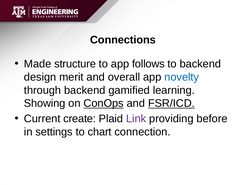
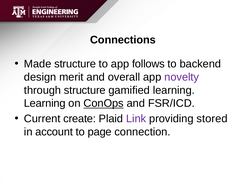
novelty colour: blue -> purple
through backend: backend -> structure
Showing at (45, 103): Showing -> Learning
FSR/ICD underline: present -> none
before: before -> stored
settings: settings -> account
chart: chart -> page
